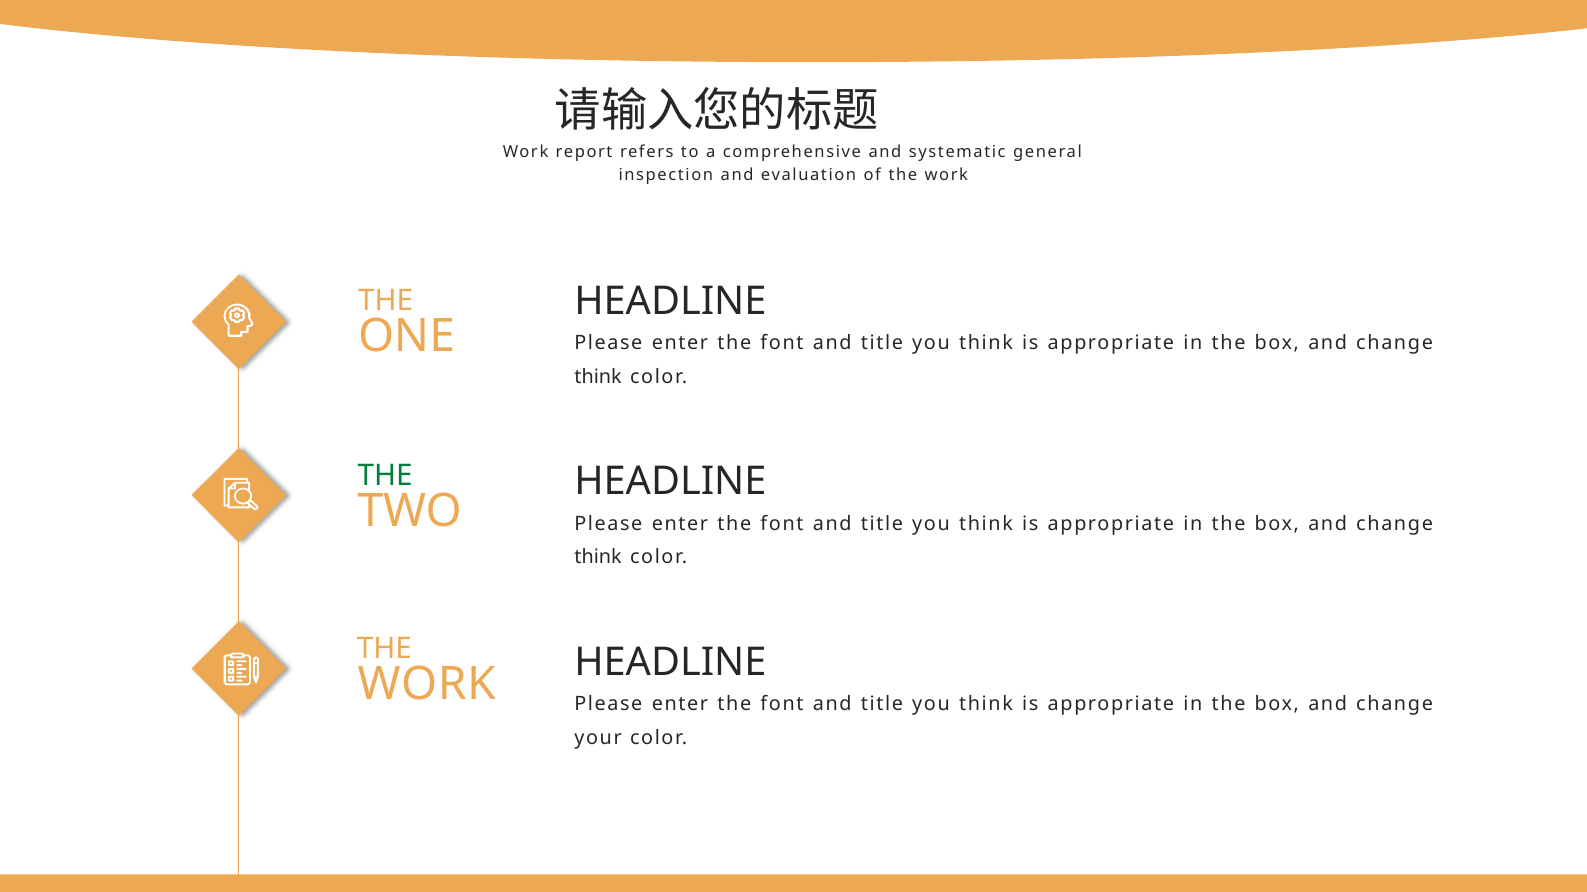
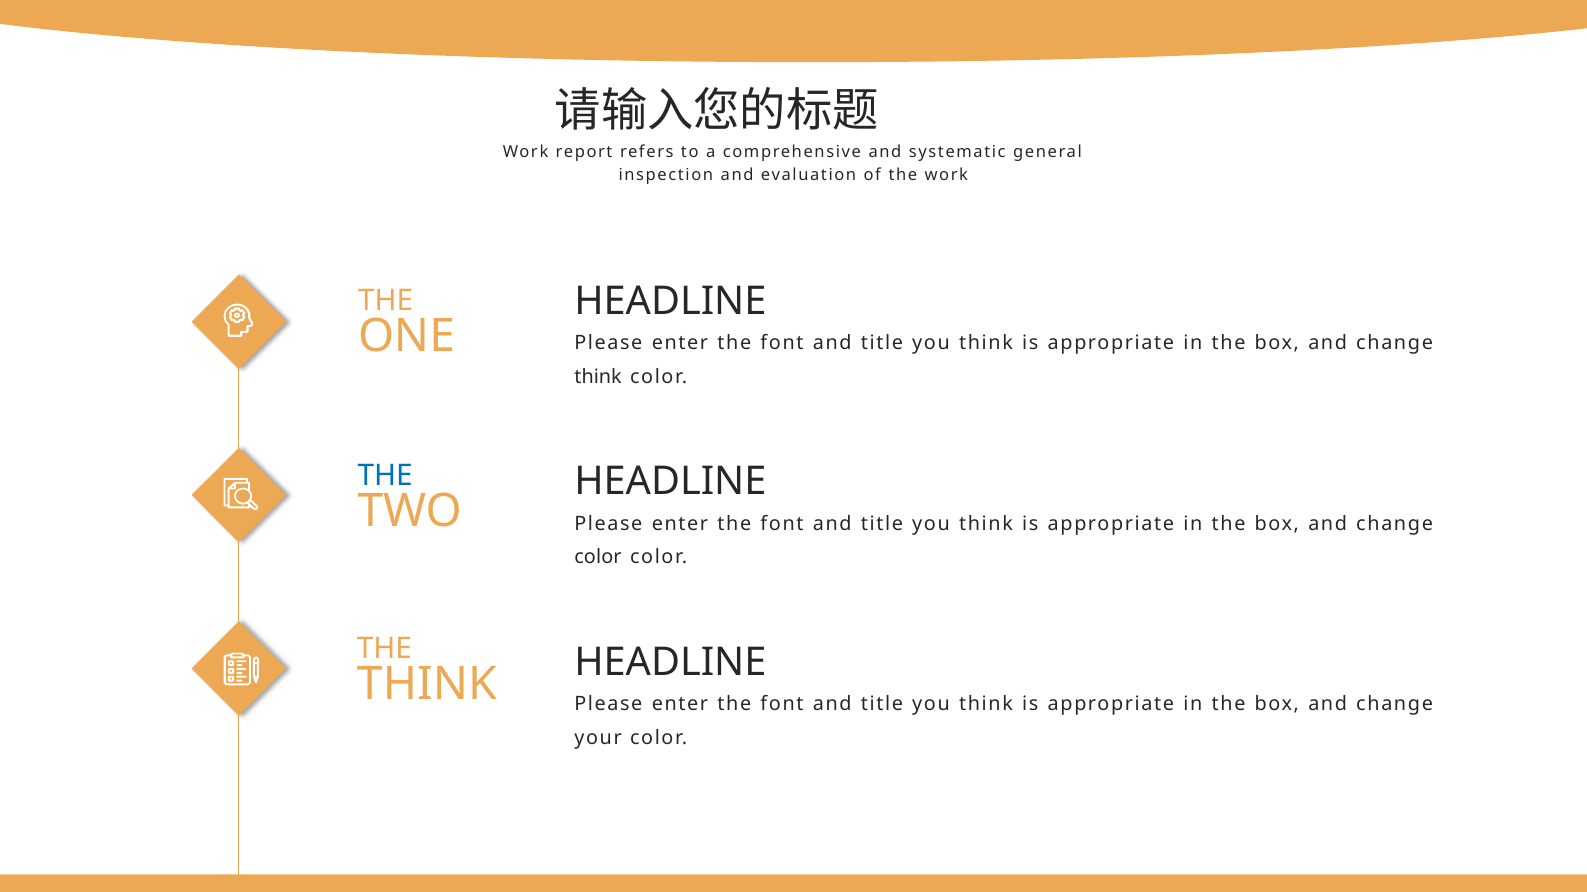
THE at (385, 476) colour: green -> blue
think at (598, 557): think -> color
WORK at (427, 685): WORK -> THINK
